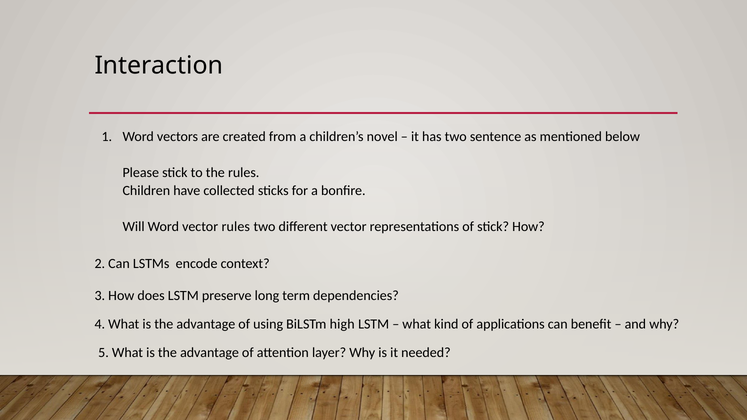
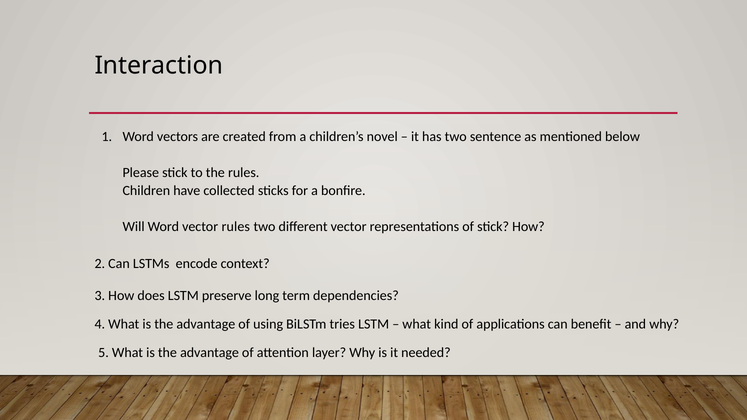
high: high -> tries
